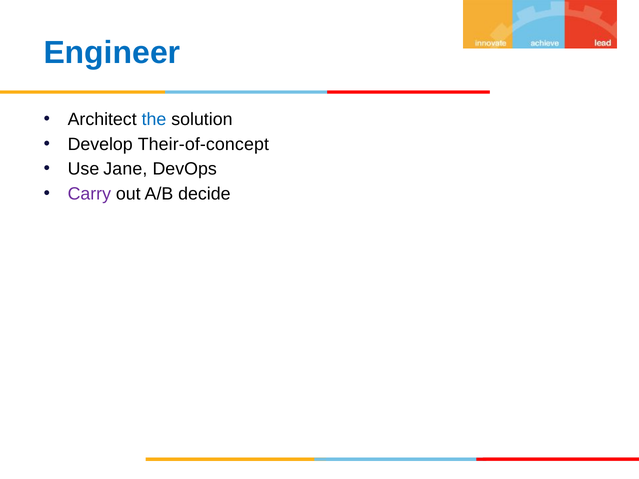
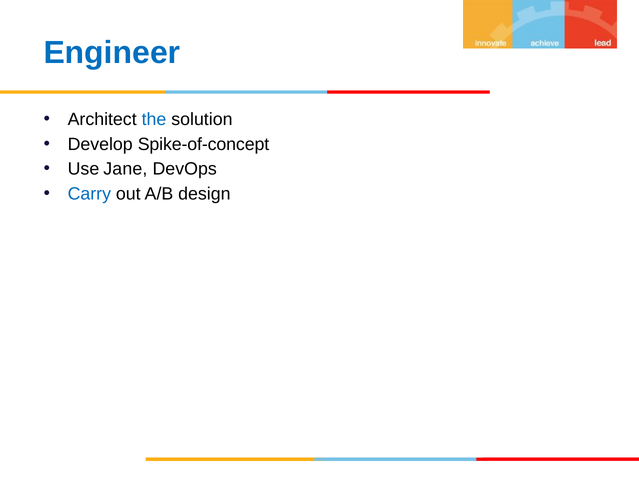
Their-of-concept: Their-of-concept -> Spike-of-concept
Carry colour: purple -> blue
decide: decide -> design
